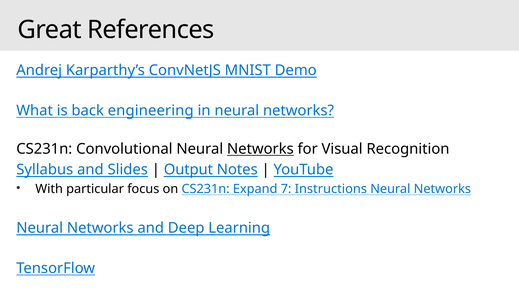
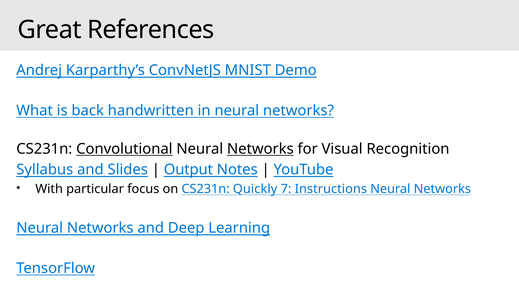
engineering: engineering -> handwritten
Convolutional underline: none -> present
Expand: Expand -> Quickly
